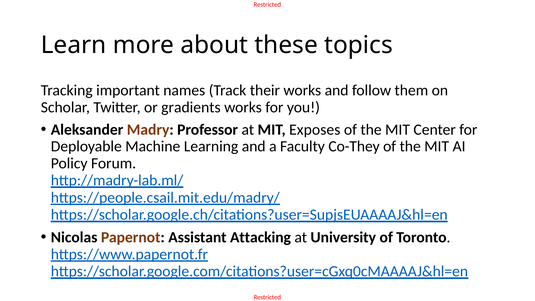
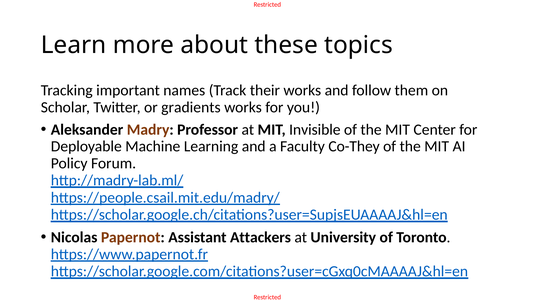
Exposes: Exposes -> Invisible
Attacking: Attacking -> Attackers
